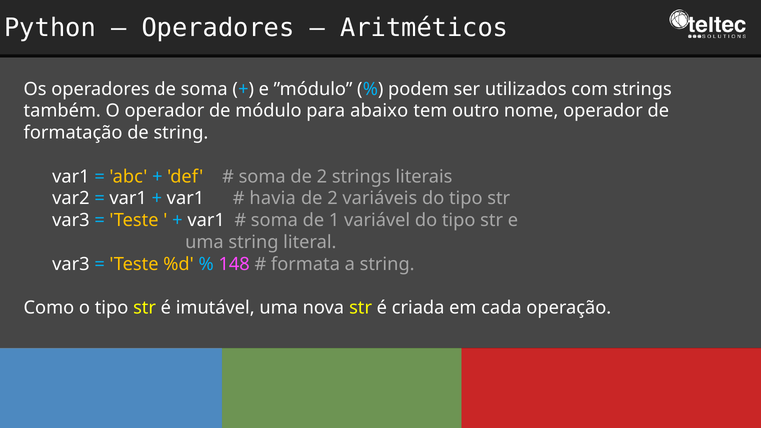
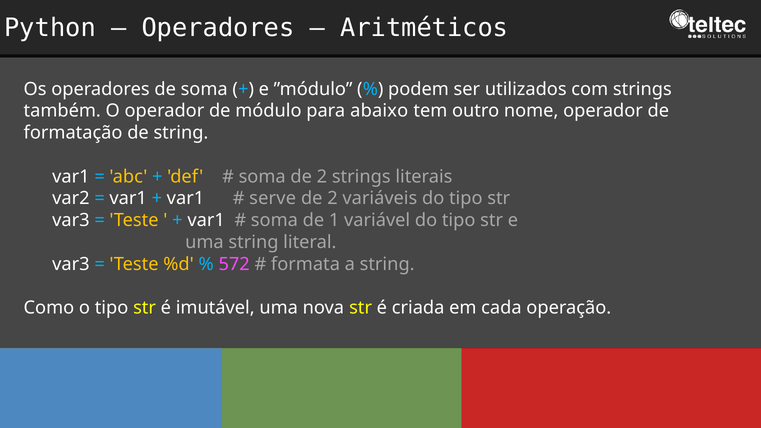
havia: havia -> serve
148: 148 -> 572
